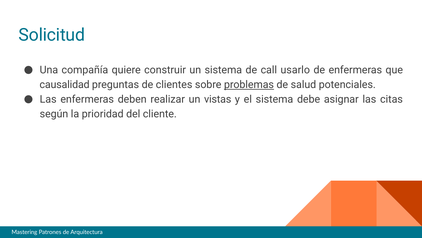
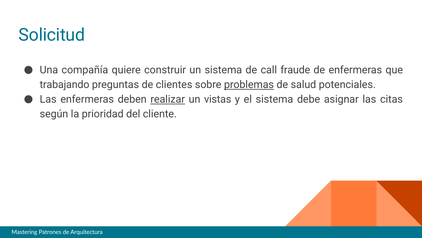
usarlo: usarlo -> fraude
causalidad: causalidad -> trabajando
realizar underline: none -> present
